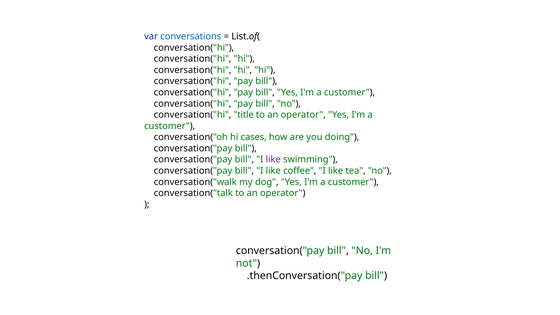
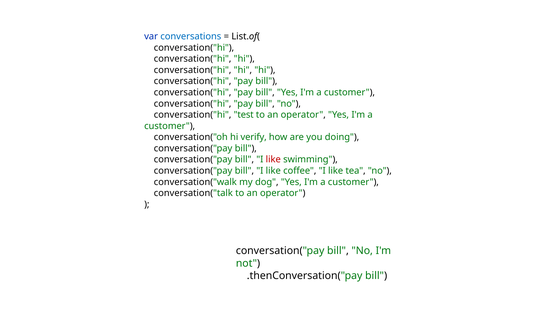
title: title -> test
cases: cases -> verify
like at (273, 160) colour: purple -> red
